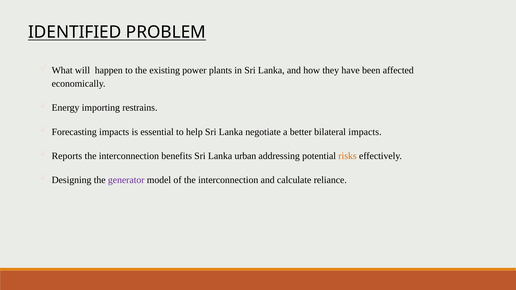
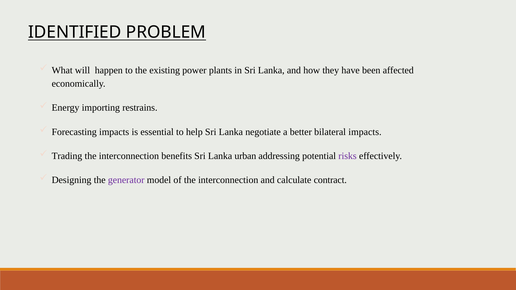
Reports: Reports -> Trading
risks colour: orange -> purple
reliance: reliance -> contract
